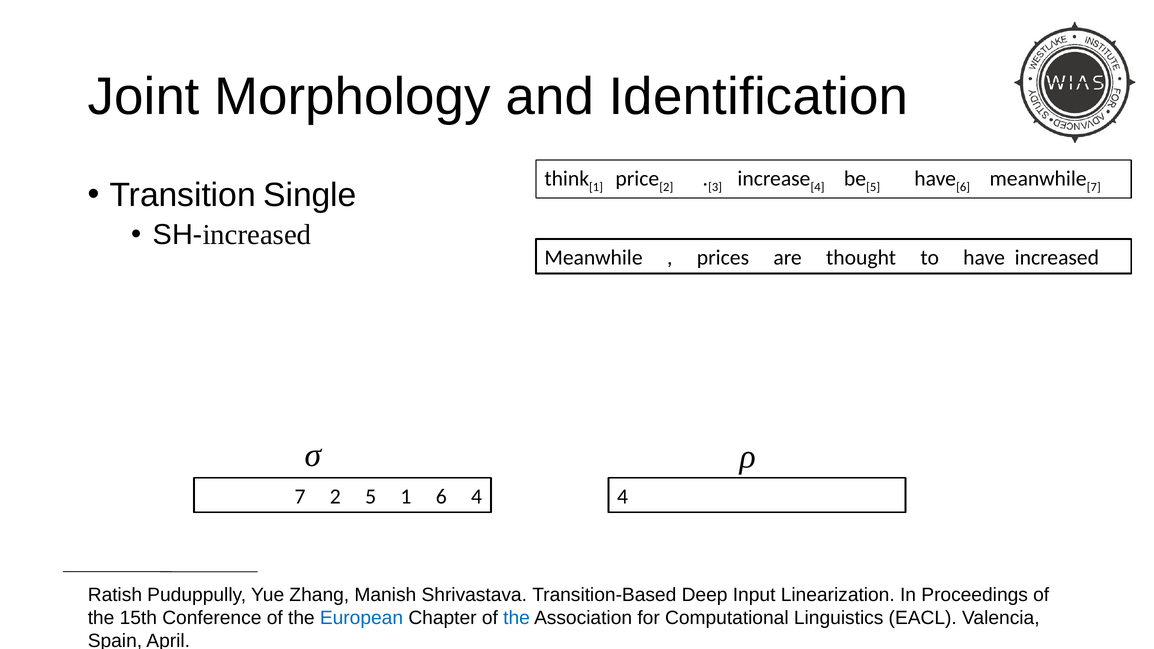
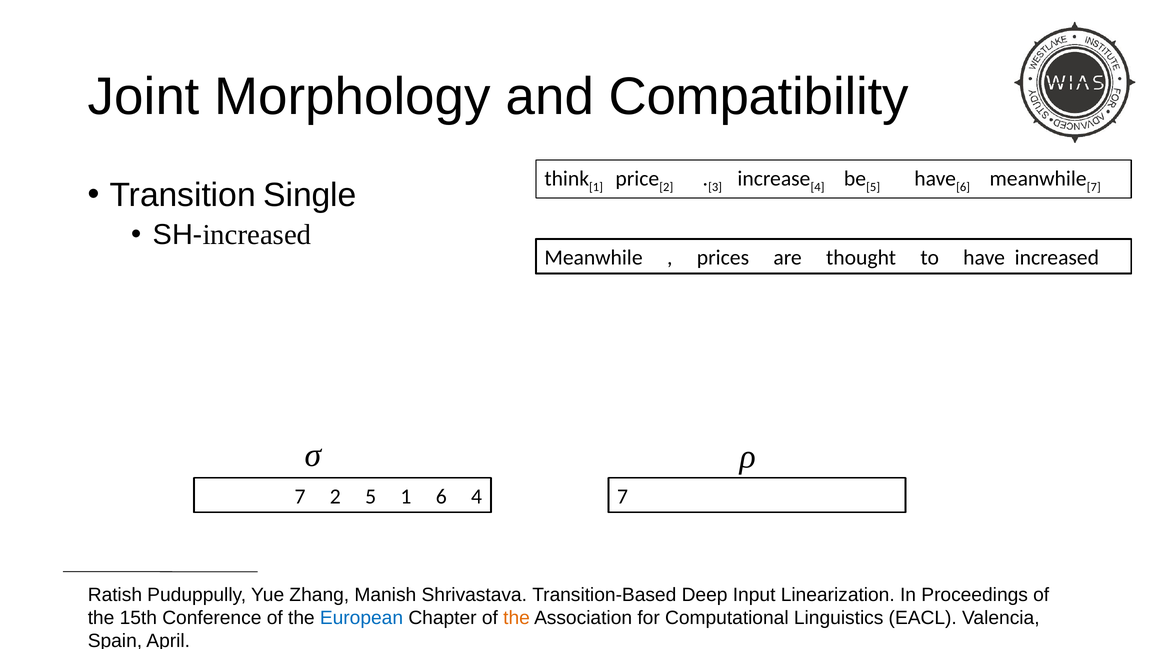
Identification: Identification -> Compatibility
4 4: 4 -> 7
the at (517, 618) colour: blue -> orange
